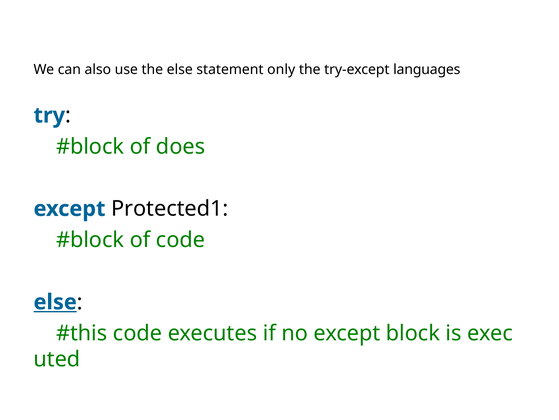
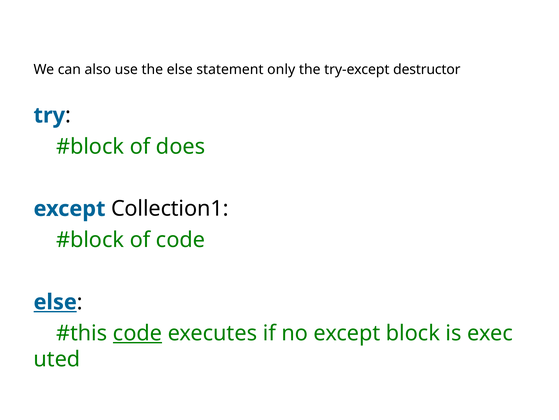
languages: languages -> destructor
Protected1: Protected1 -> Collection1
code at (138, 333) underline: none -> present
